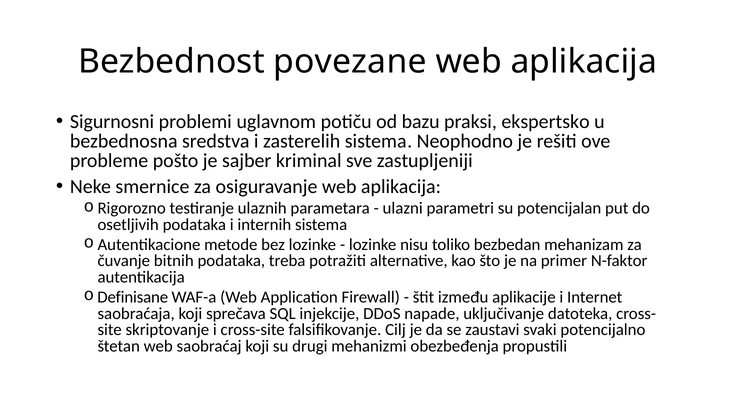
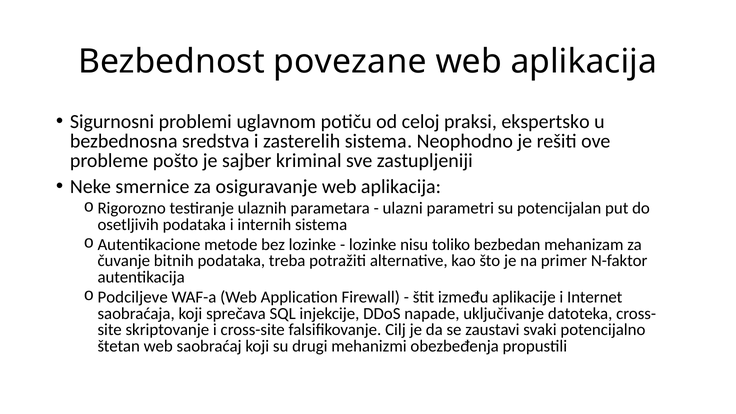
bazu: bazu -> celoj
Definisane: Definisane -> Podciljeve
